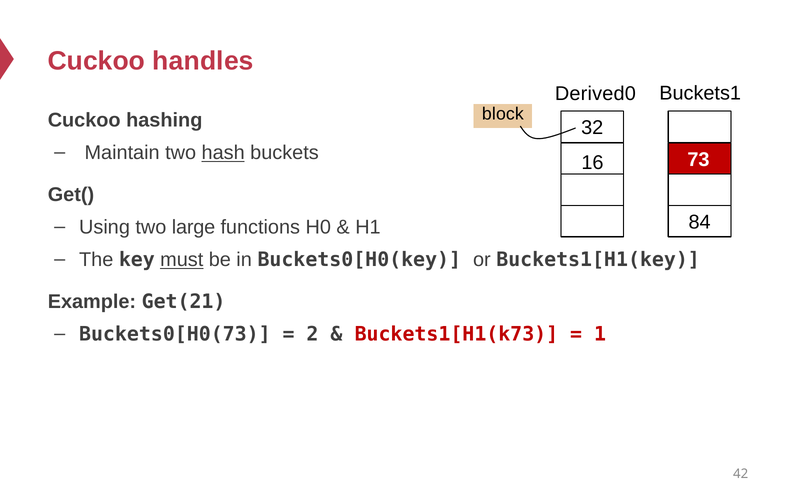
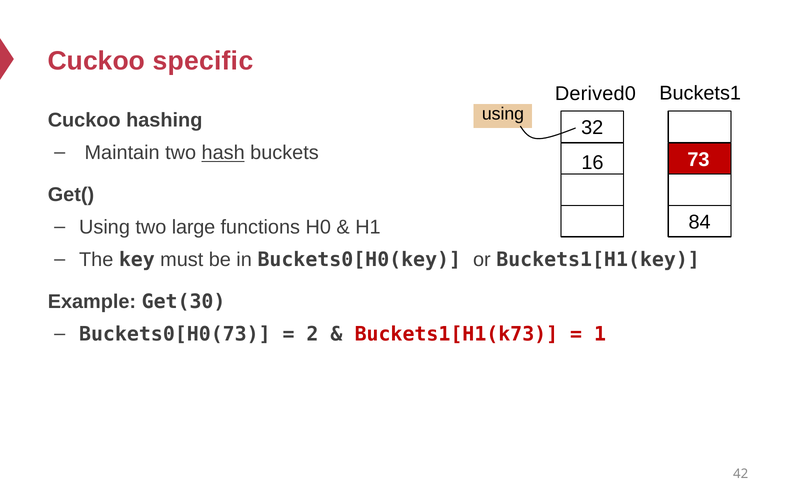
handles: handles -> specific
block at (503, 114): block -> using
must underline: present -> none
Get(21: Get(21 -> Get(30
